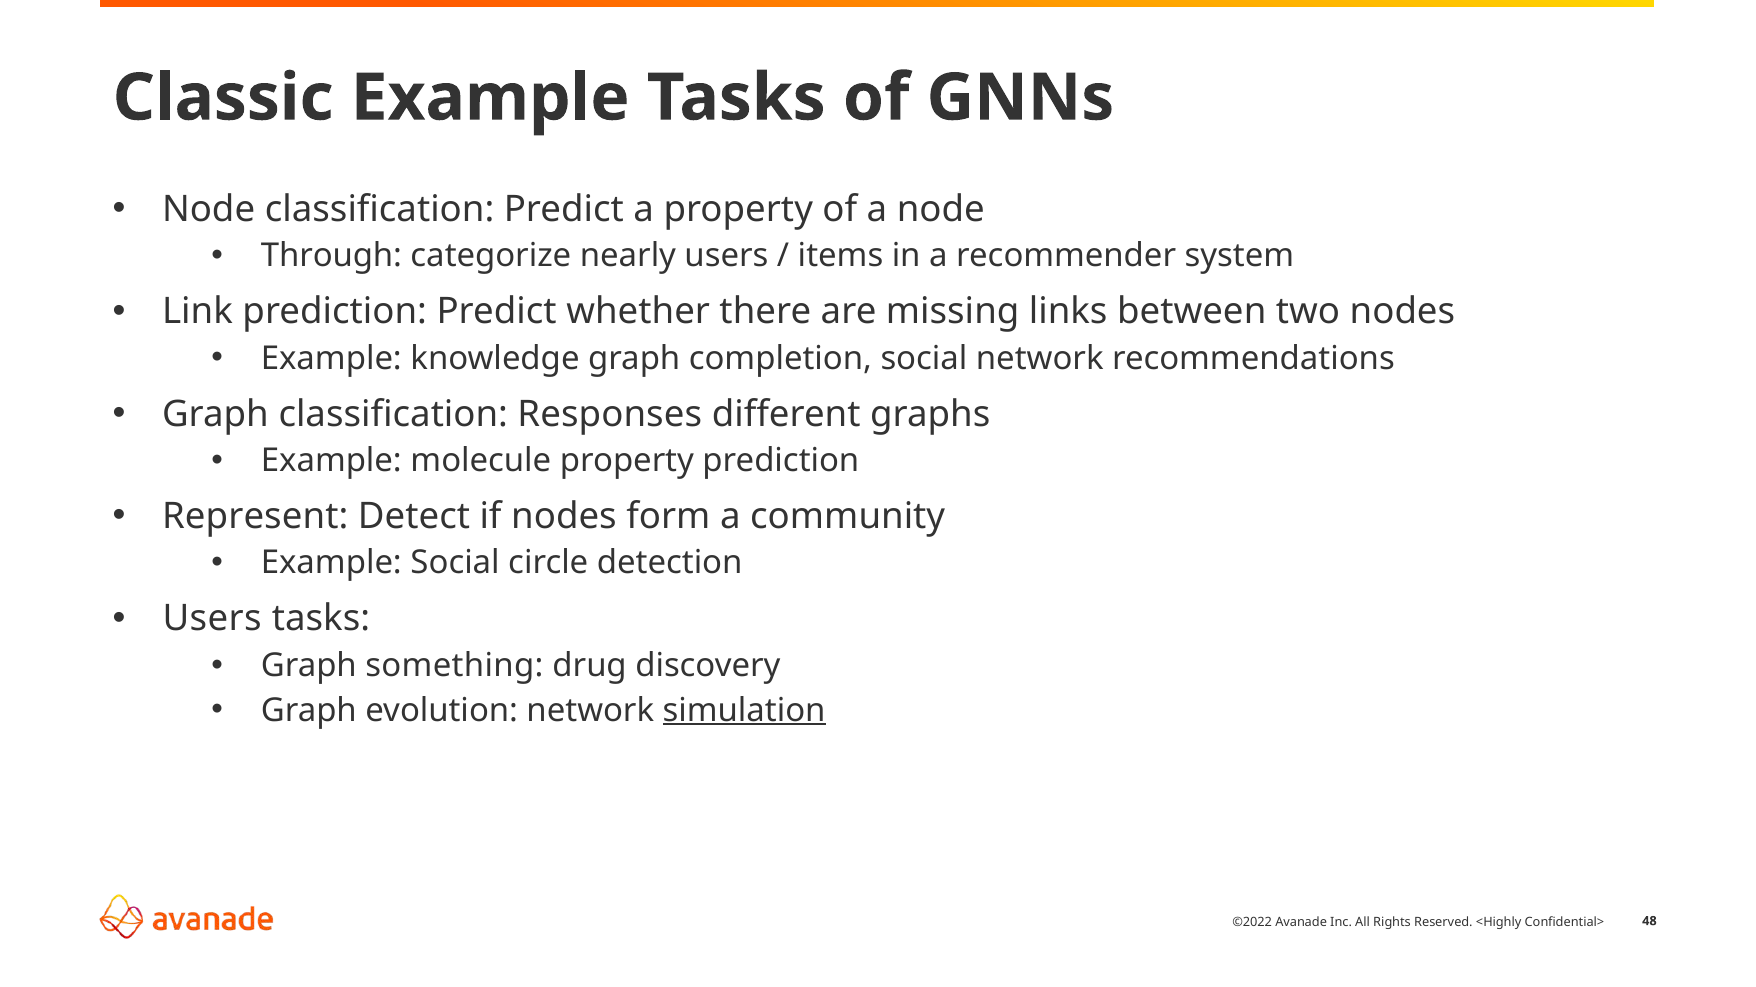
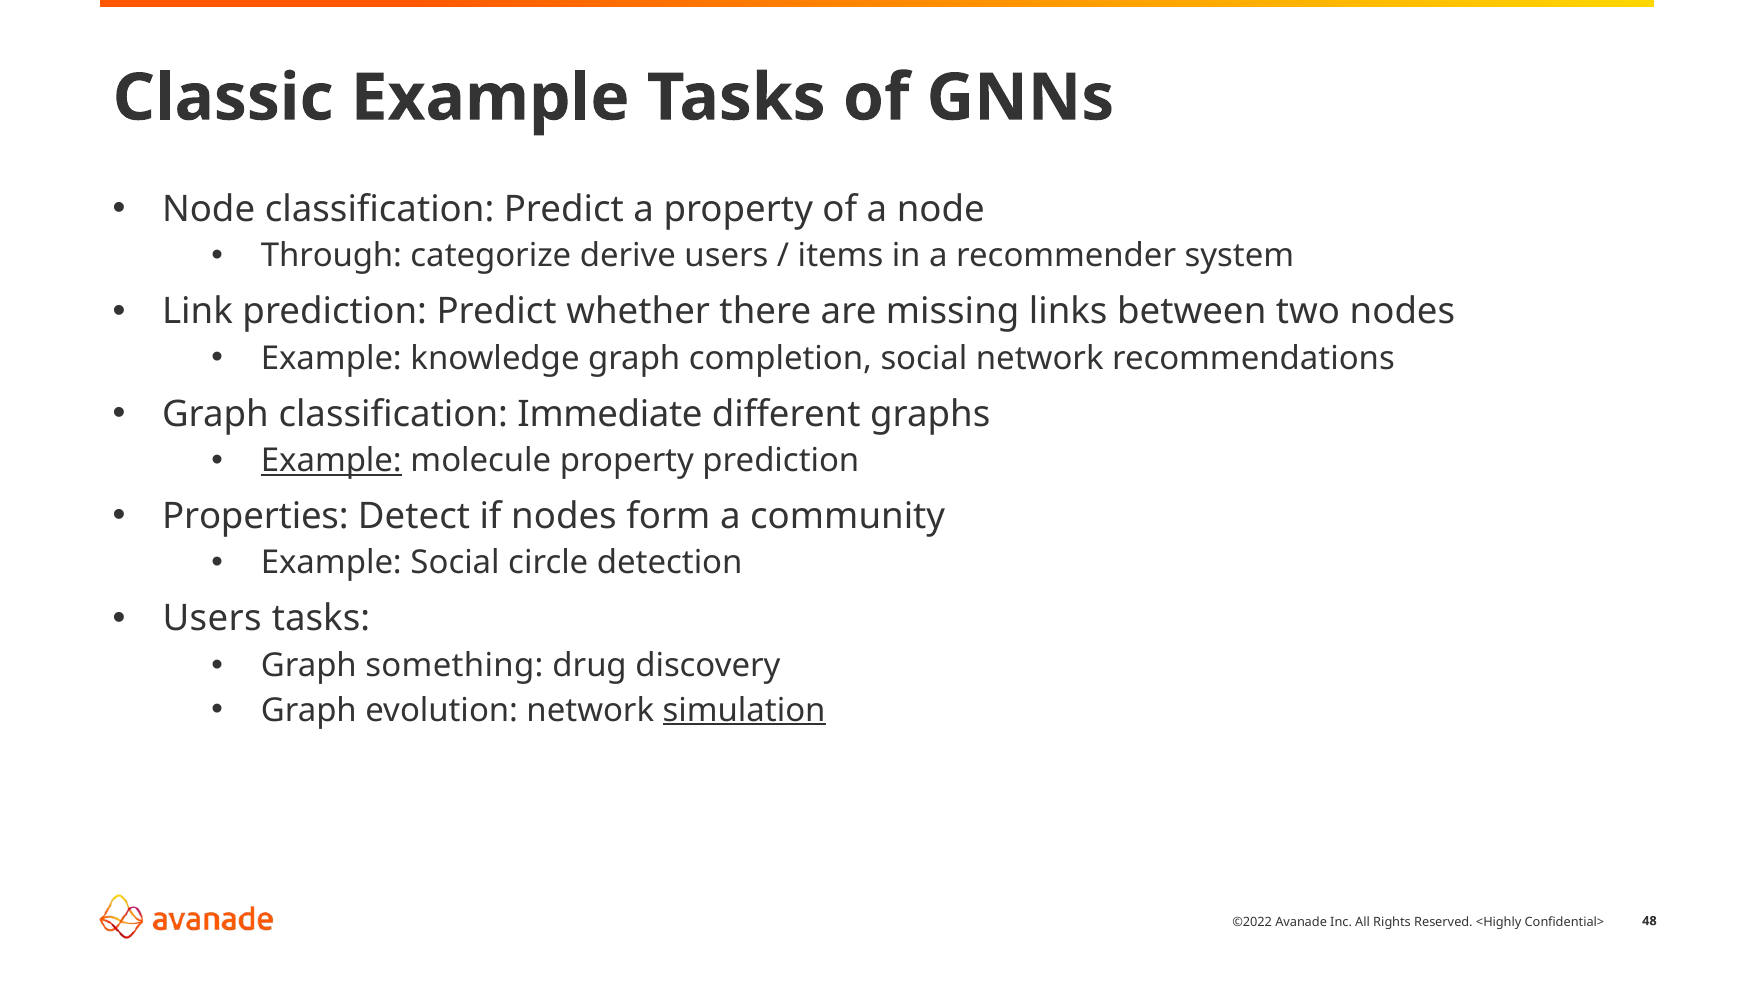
nearly: nearly -> derive
Responses: Responses -> Immediate
Example at (331, 461) underline: none -> present
Represent: Represent -> Properties
